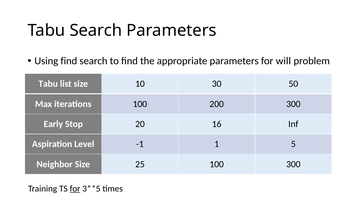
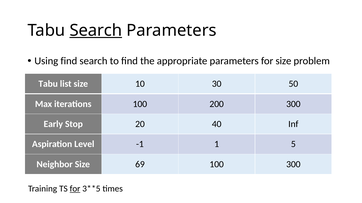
Search at (96, 30) underline: none -> present
for will: will -> size
16: 16 -> 40
25: 25 -> 69
